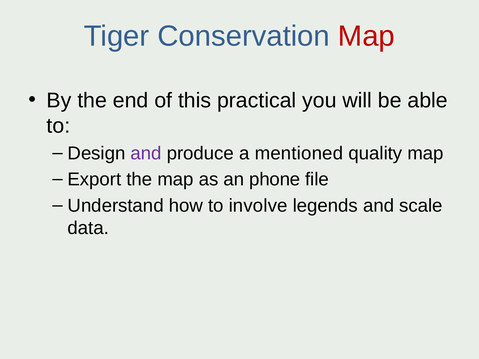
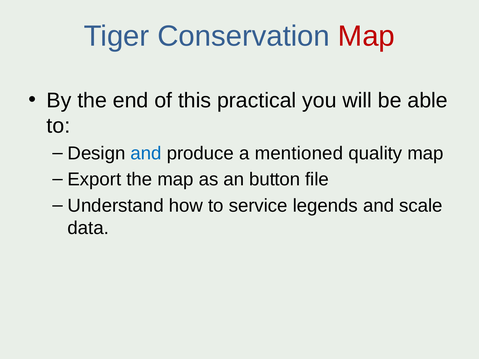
and at (146, 154) colour: purple -> blue
phone: phone -> button
involve: involve -> service
